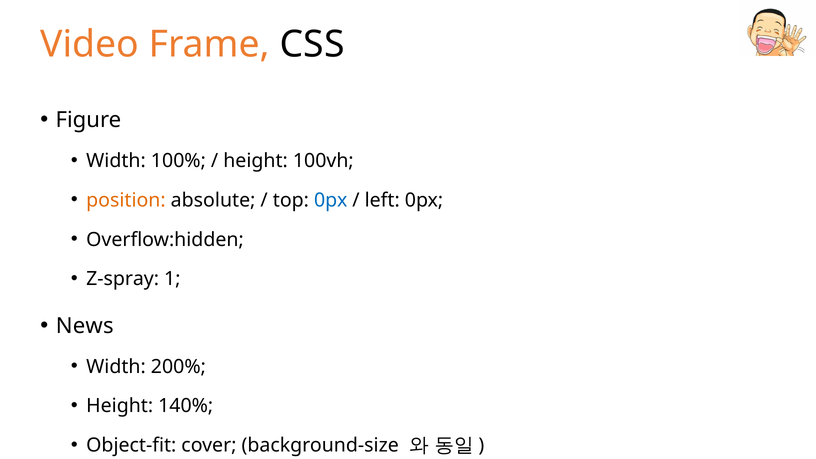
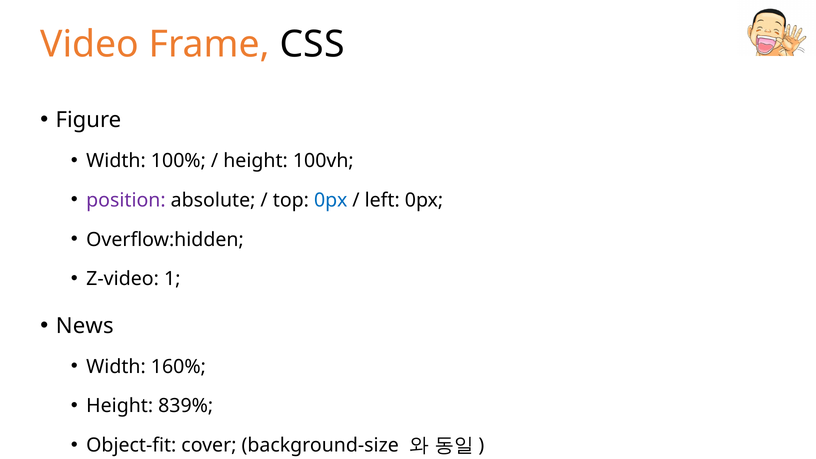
position colour: orange -> purple
Z-spray: Z-spray -> Z-video
200%: 200% -> 160%
140%: 140% -> 839%
